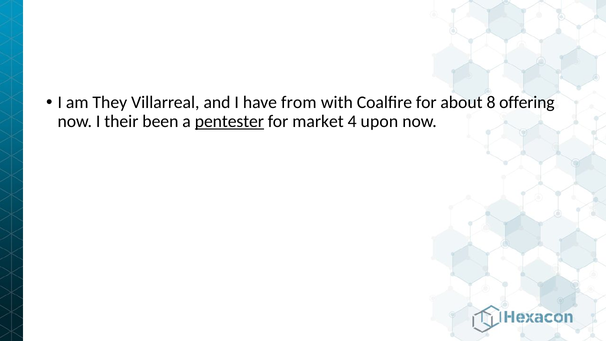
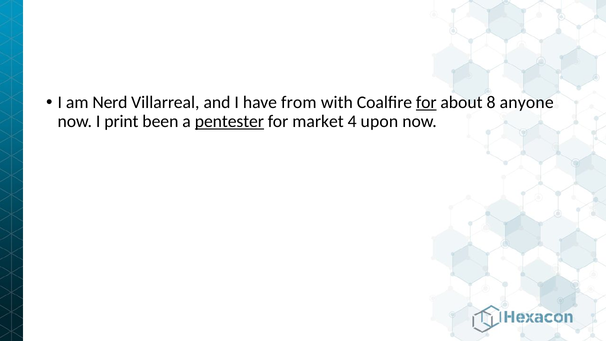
They: They -> Nerd
for at (426, 102) underline: none -> present
offering: offering -> anyone
their: their -> print
